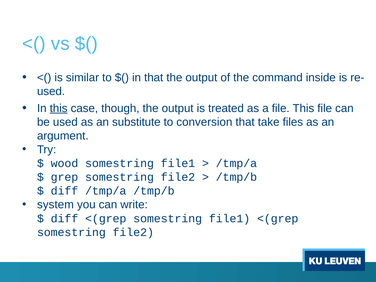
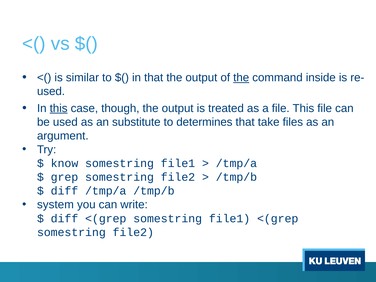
the at (241, 78) underline: none -> present
conversion: conversion -> determines
wood: wood -> know
